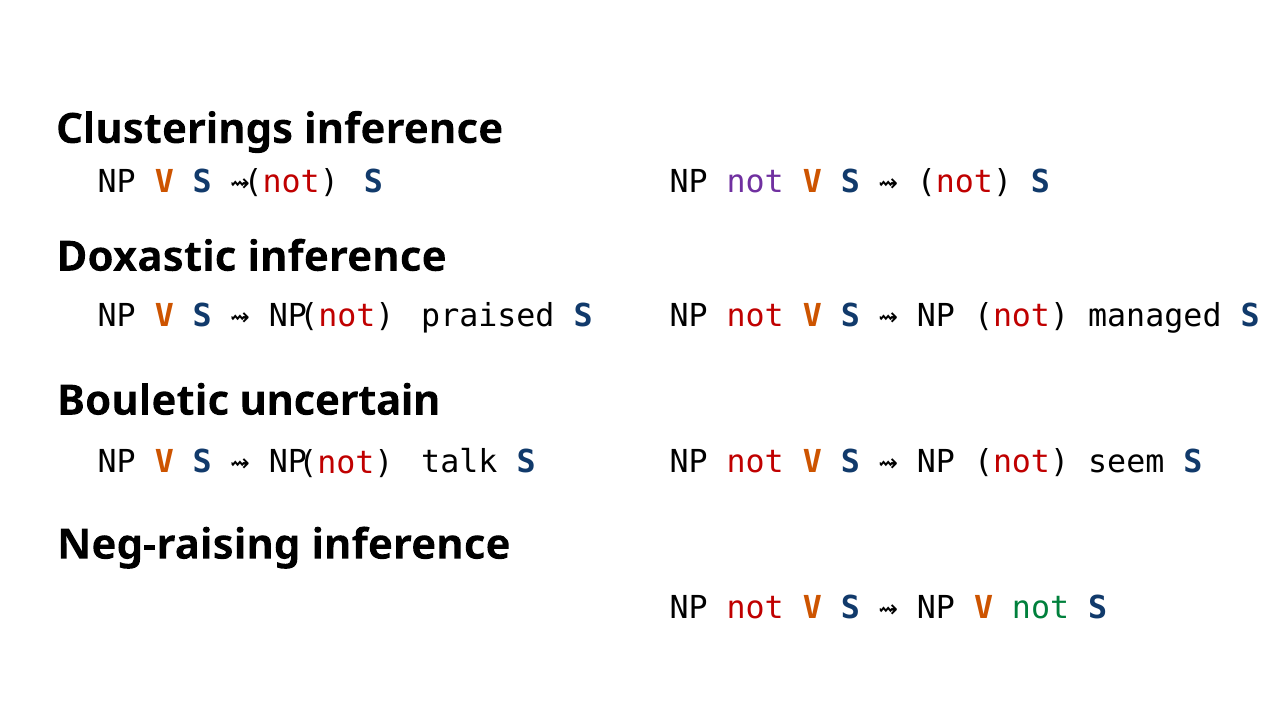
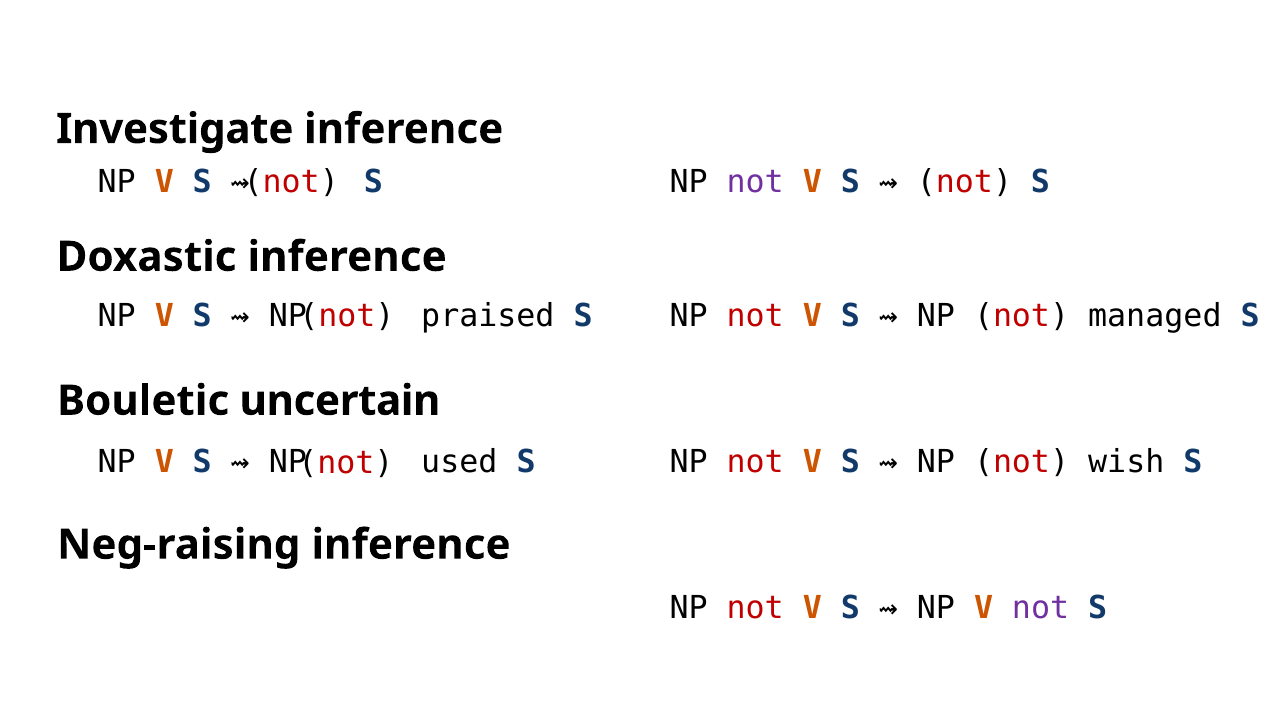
Clusterings: Clusterings -> Investigate
talk: talk -> used
seem: seem -> wish
not at (1041, 608) colour: green -> purple
